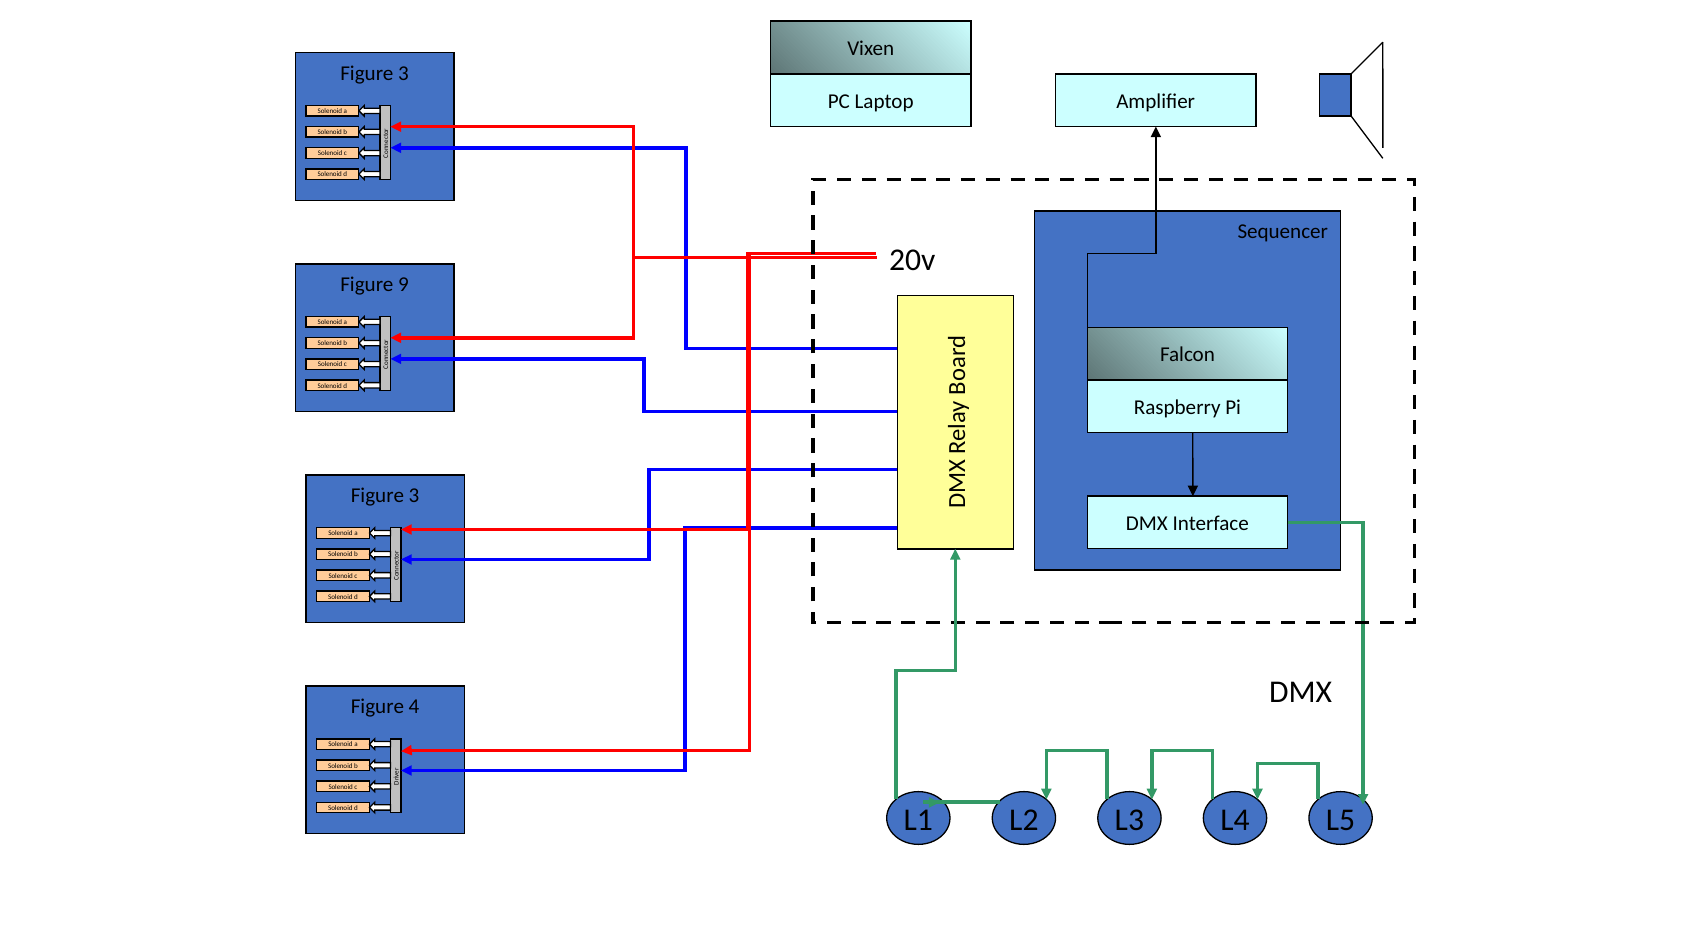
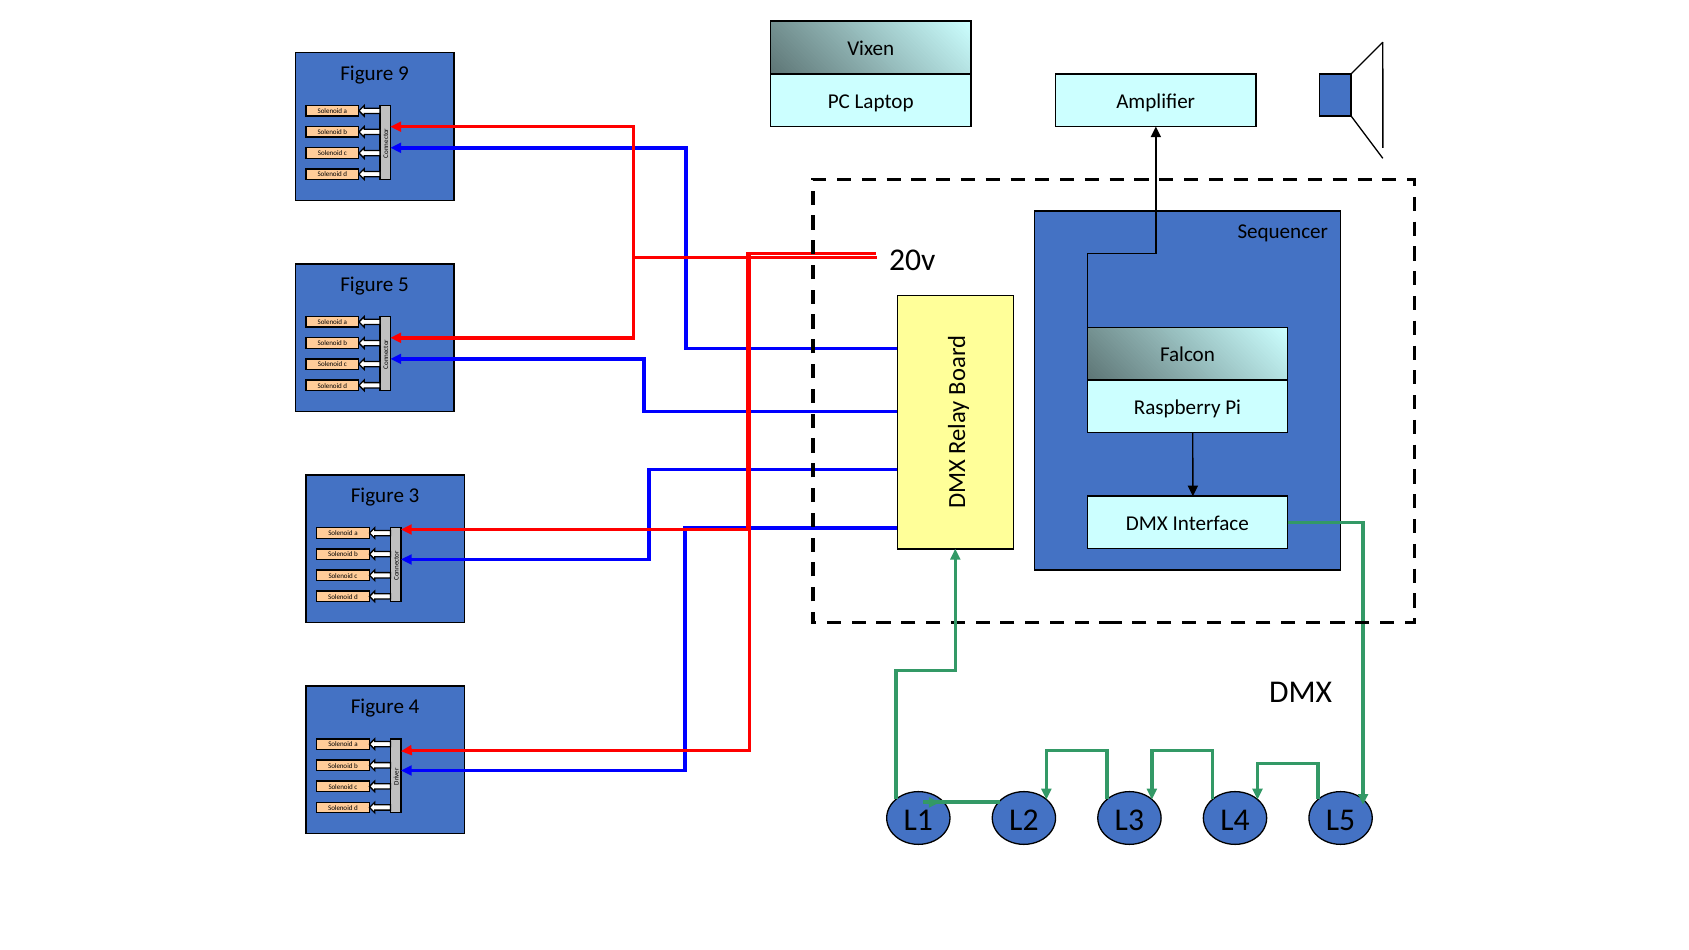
3 at (404, 73): 3 -> 9
9: 9 -> 5
